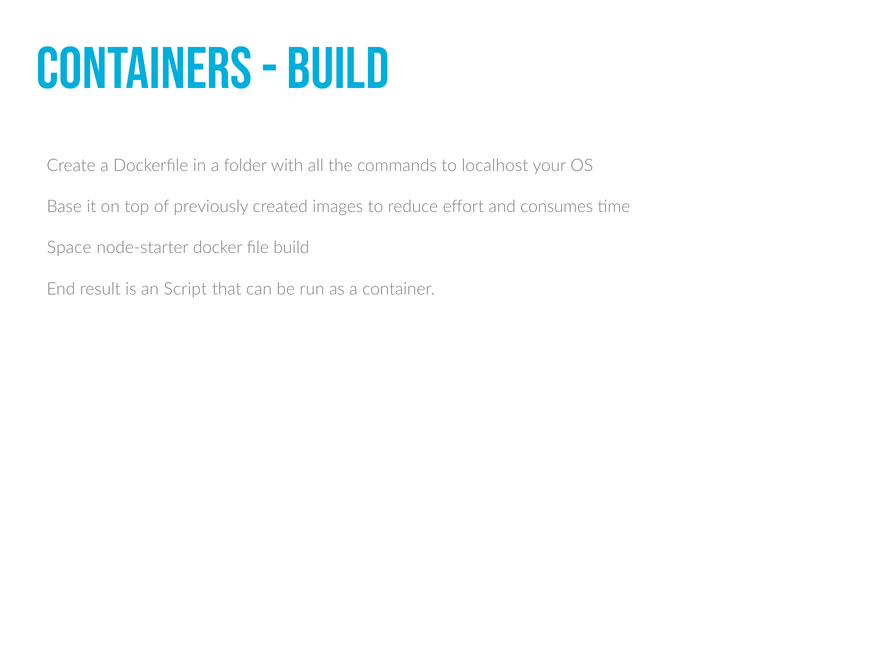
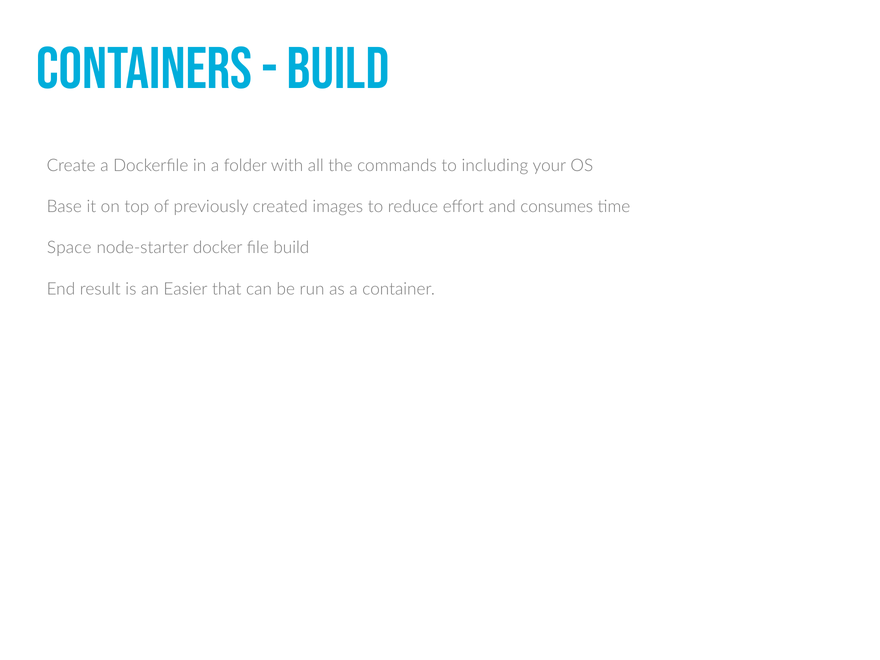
localhost: localhost -> including
Script: Script -> Easier
